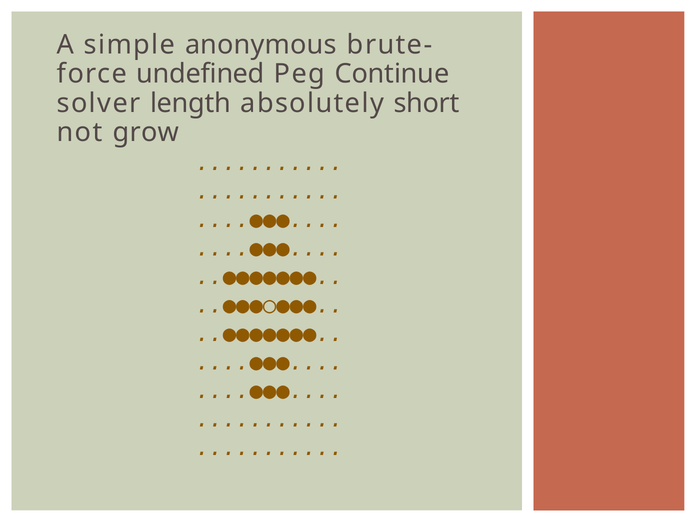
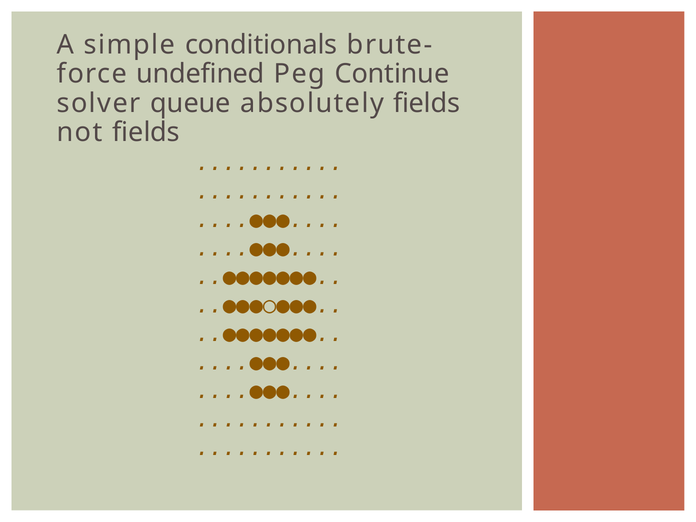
anonymous: anonymous -> conditionals
length: length -> queue
absolutely short: short -> fields
not grow: grow -> fields
